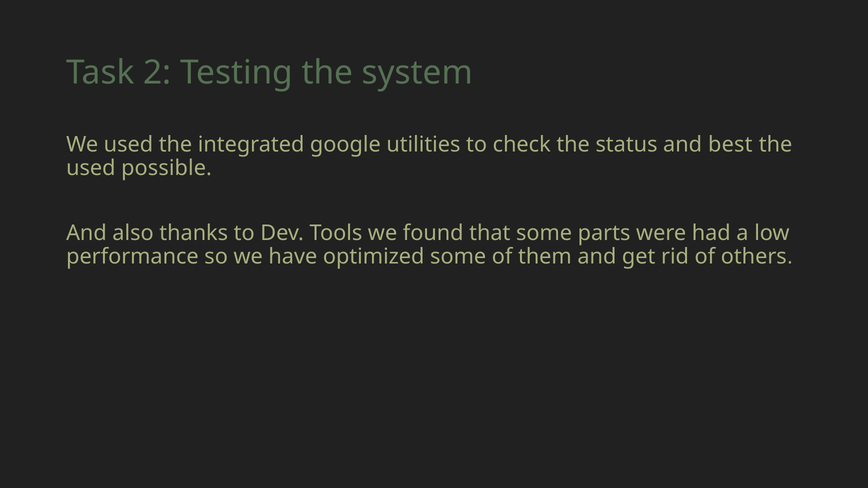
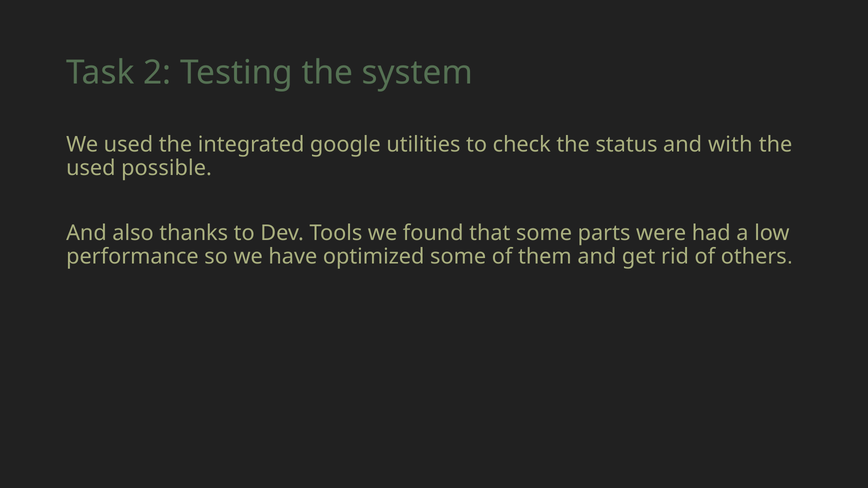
best: best -> with
